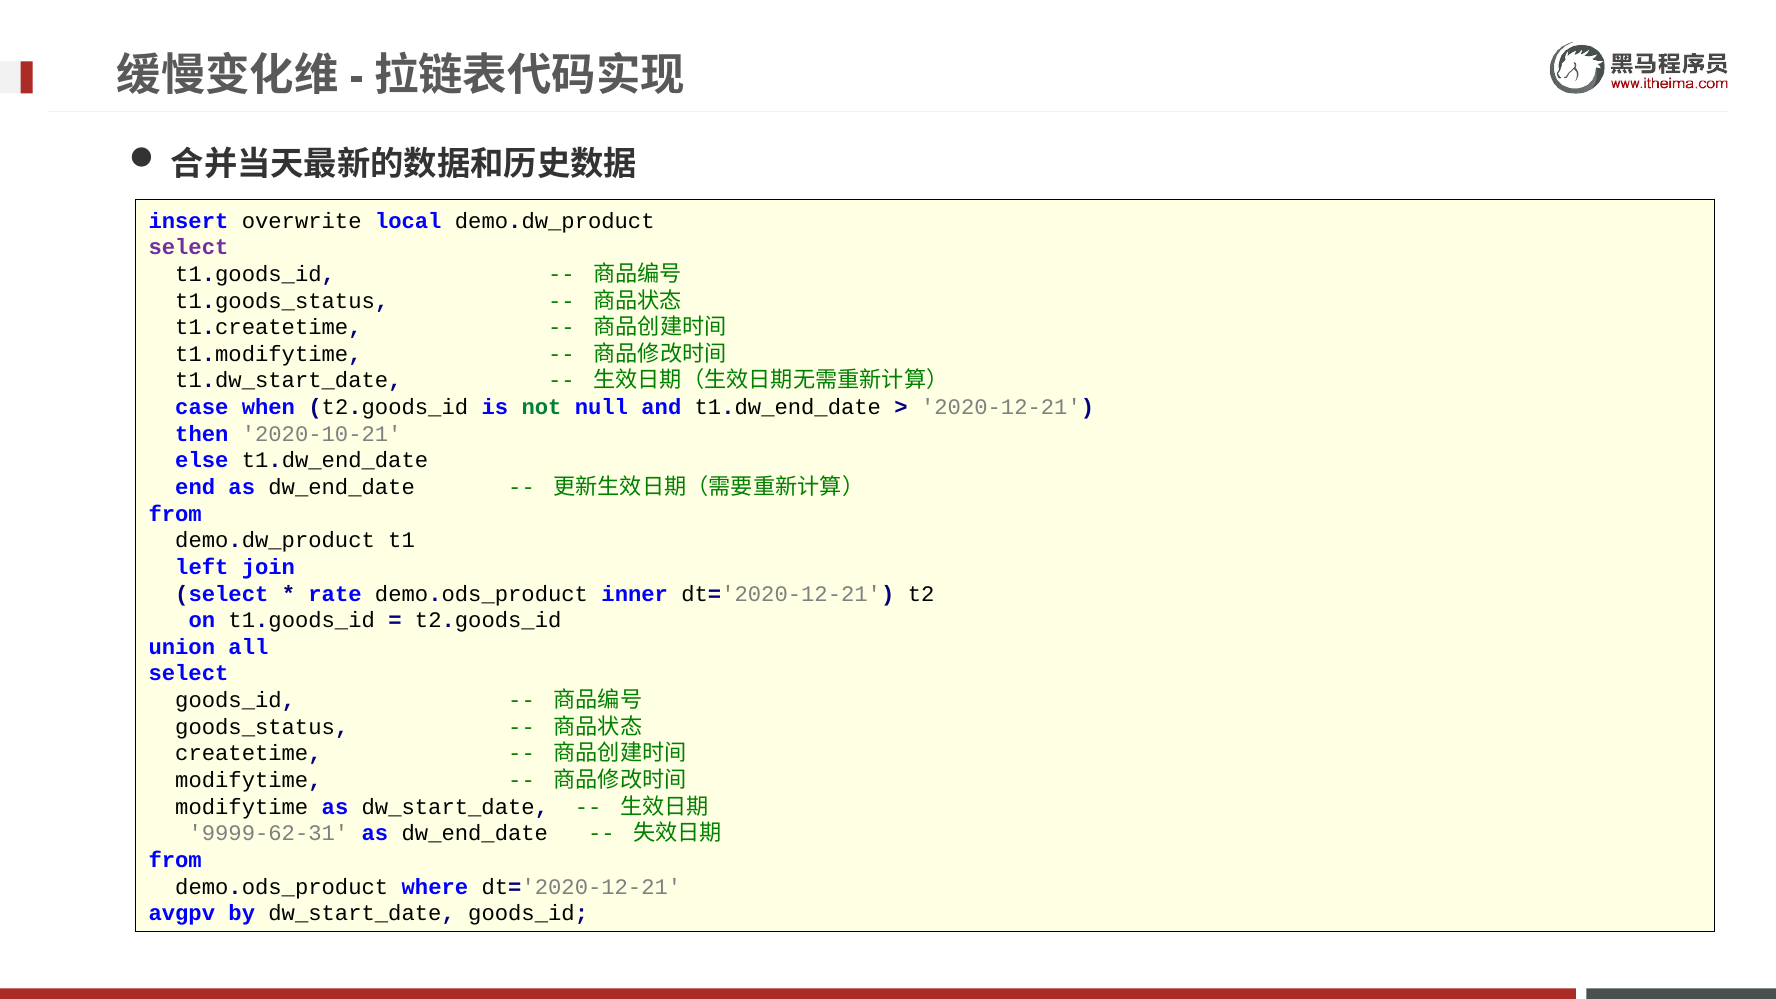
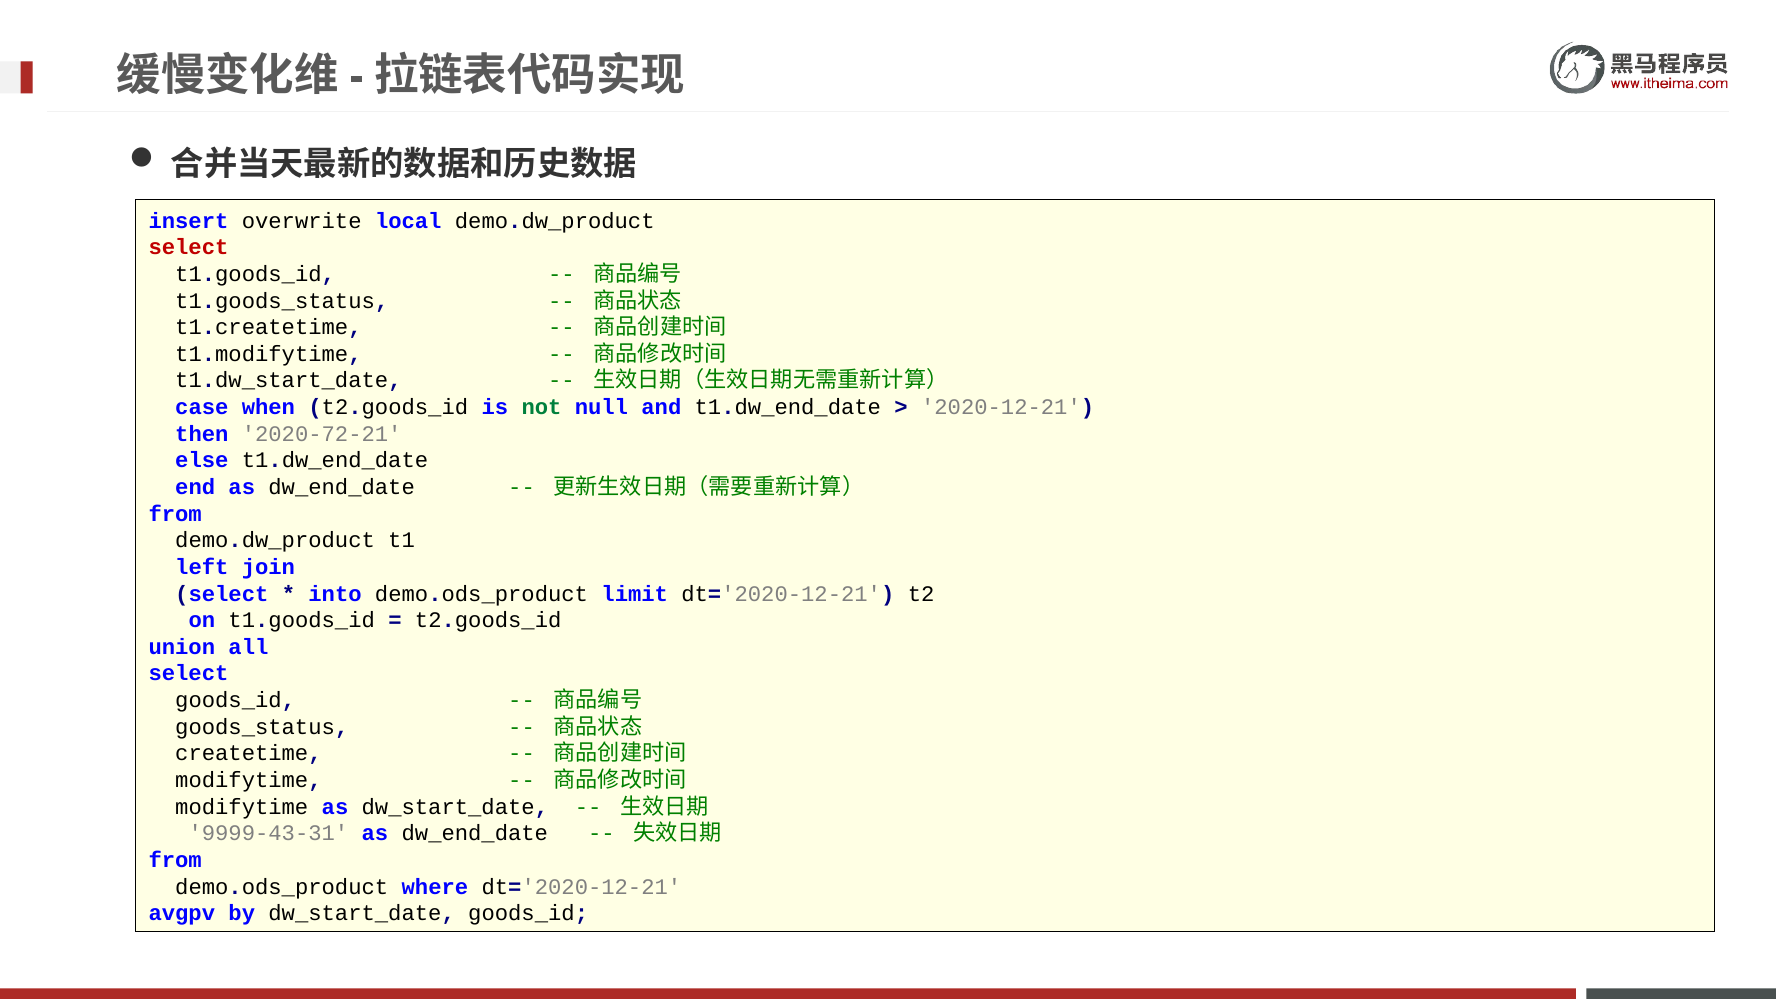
select at (188, 247) colour: purple -> red
2020-10-21: 2020-10-21 -> 2020-72-21
rate: rate -> into
inner: inner -> limit
9999-62-31: 9999-62-31 -> 9999-43-31
